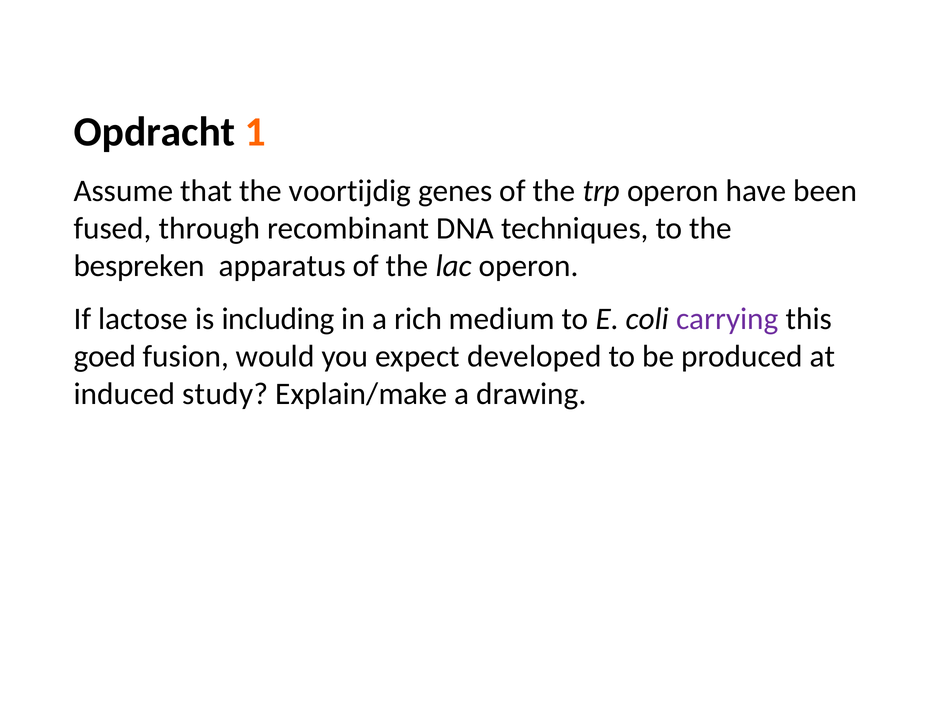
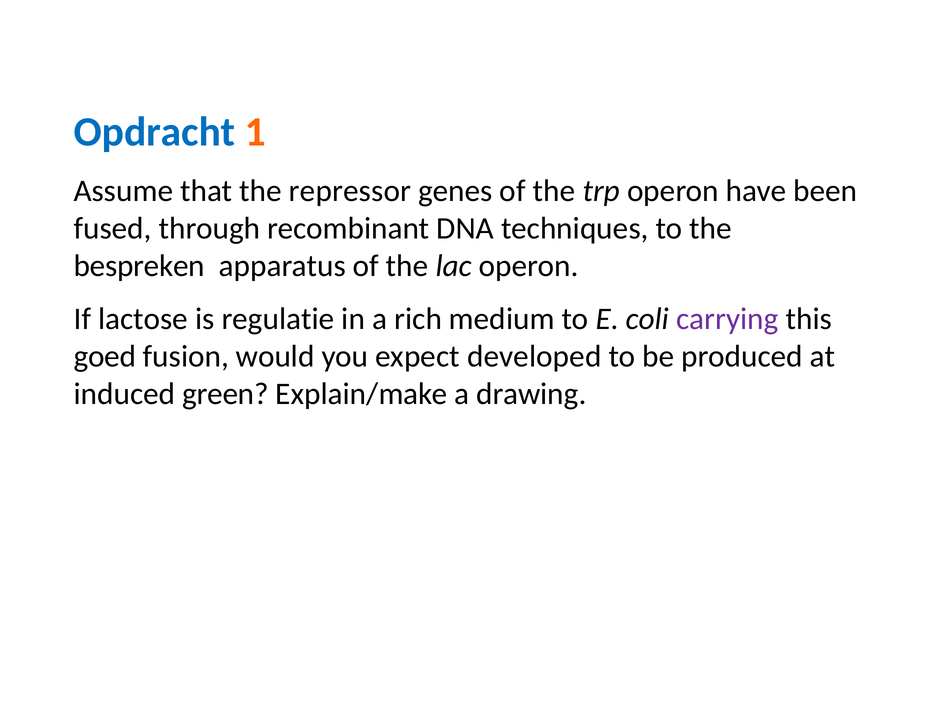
Opdracht colour: black -> blue
voortijdig: voortijdig -> repressor
including: including -> regulatie
study: study -> green
